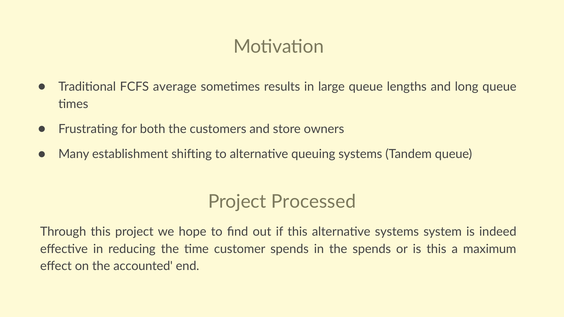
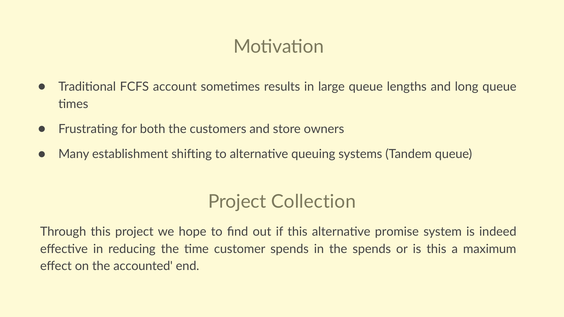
average: average -> account
Processed: Processed -> Collection
alternative systems: systems -> promise
